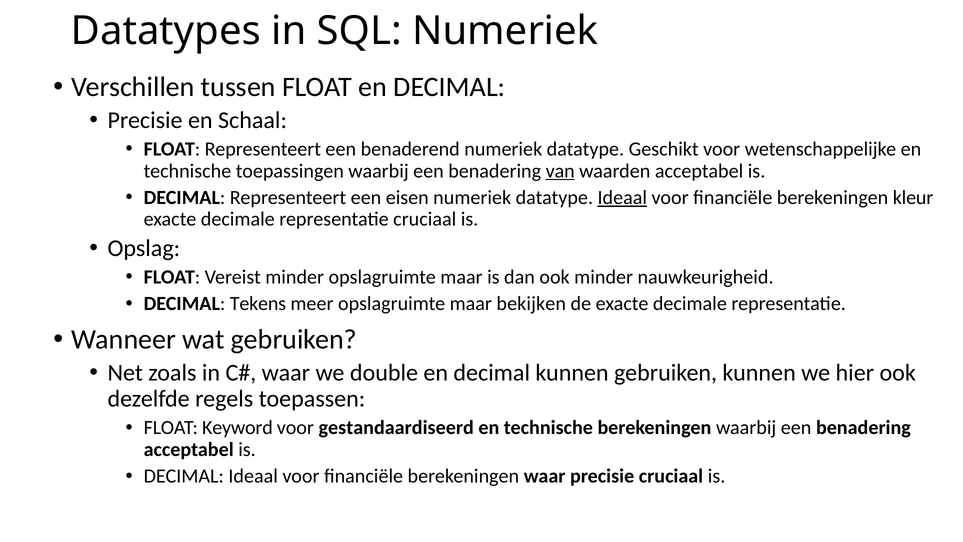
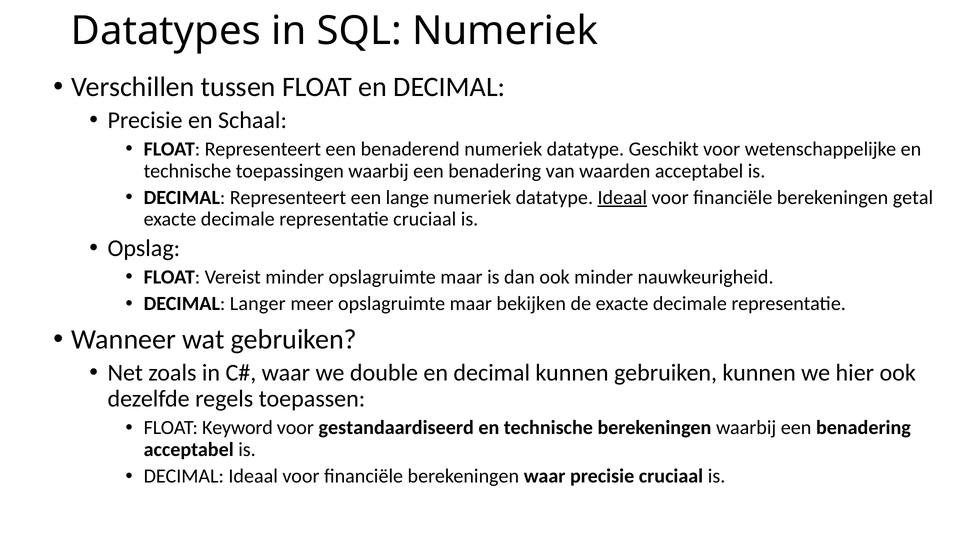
van underline: present -> none
eisen: eisen -> lange
kleur: kleur -> getal
Tekens: Tekens -> Langer
